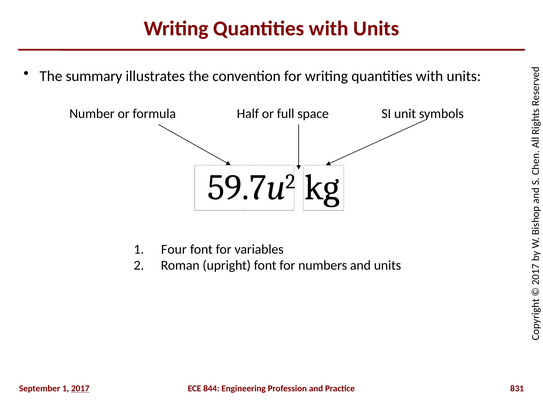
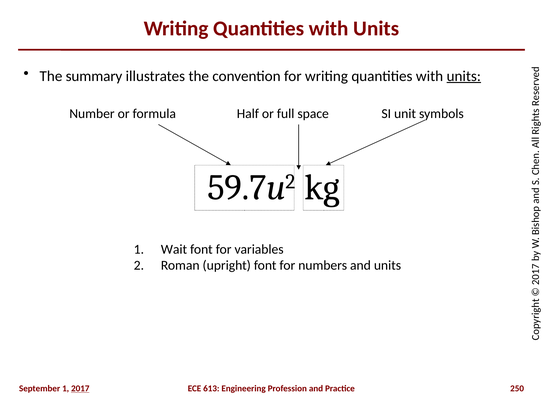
units at (464, 76) underline: none -> present
Four: Four -> Wait
844: 844 -> 613
831: 831 -> 250
